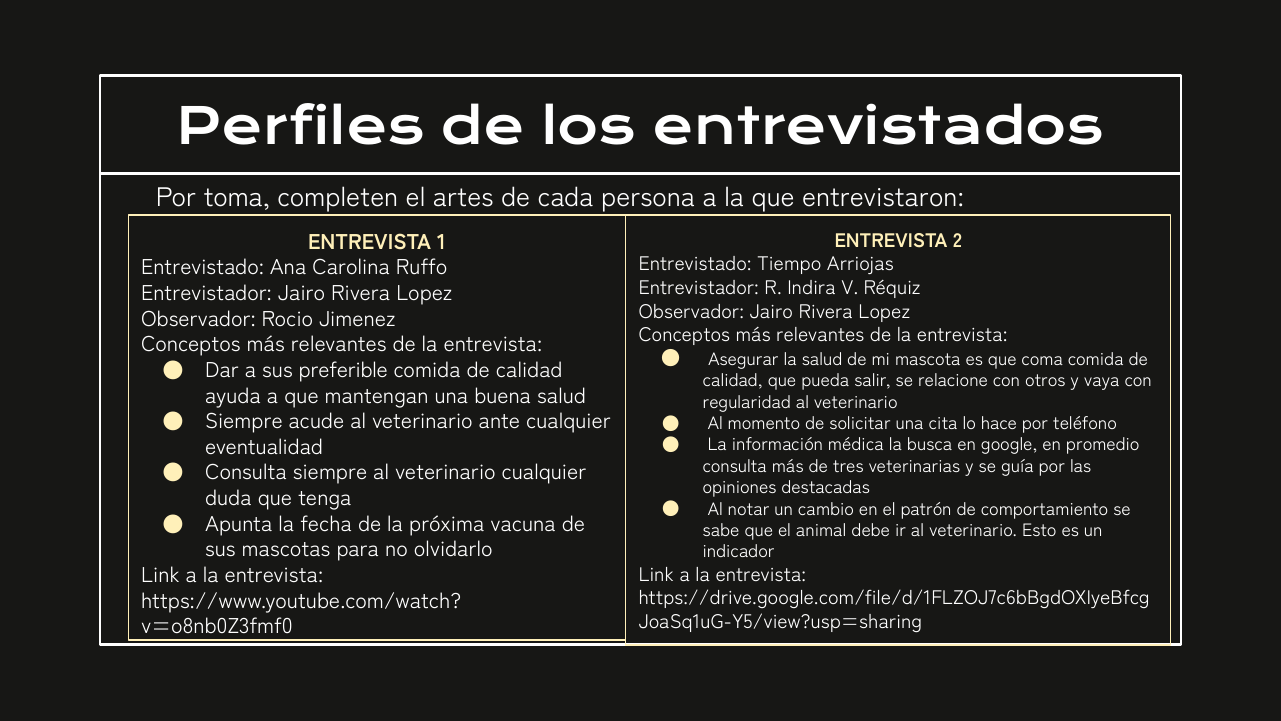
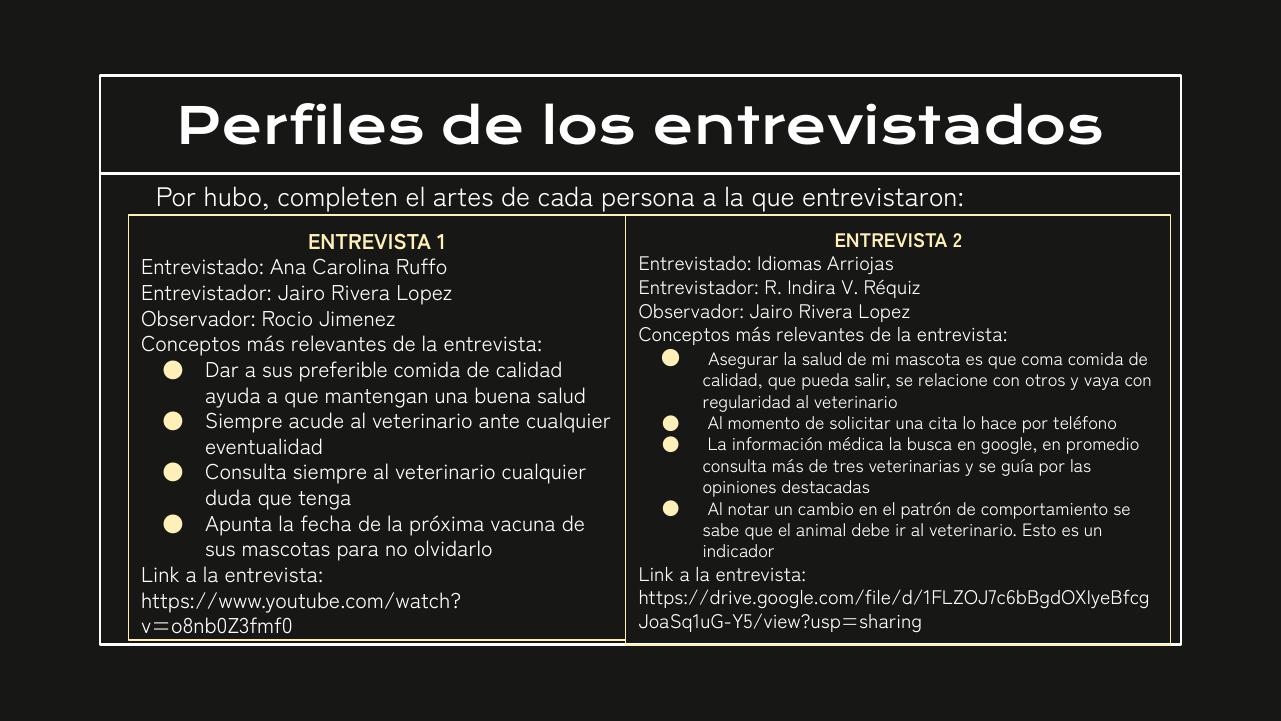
toma: toma -> hubo
Tiempo: Tiempo -> Idiomas
